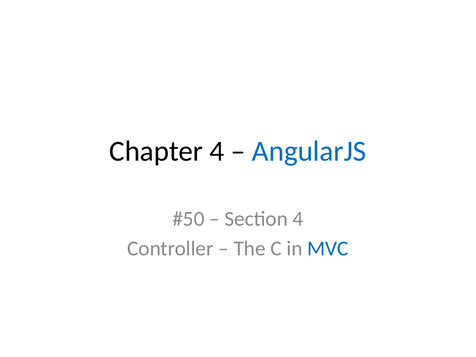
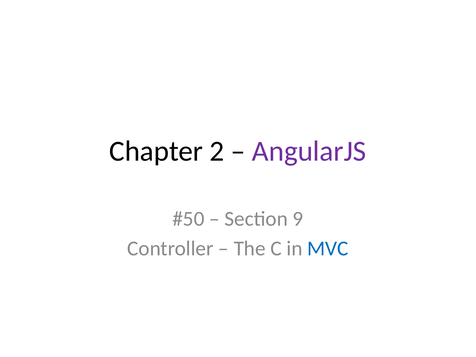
Chapter 4: 4 -> 2
AngularJS colour: blue -> purple
Section 4: 4 -> 9
